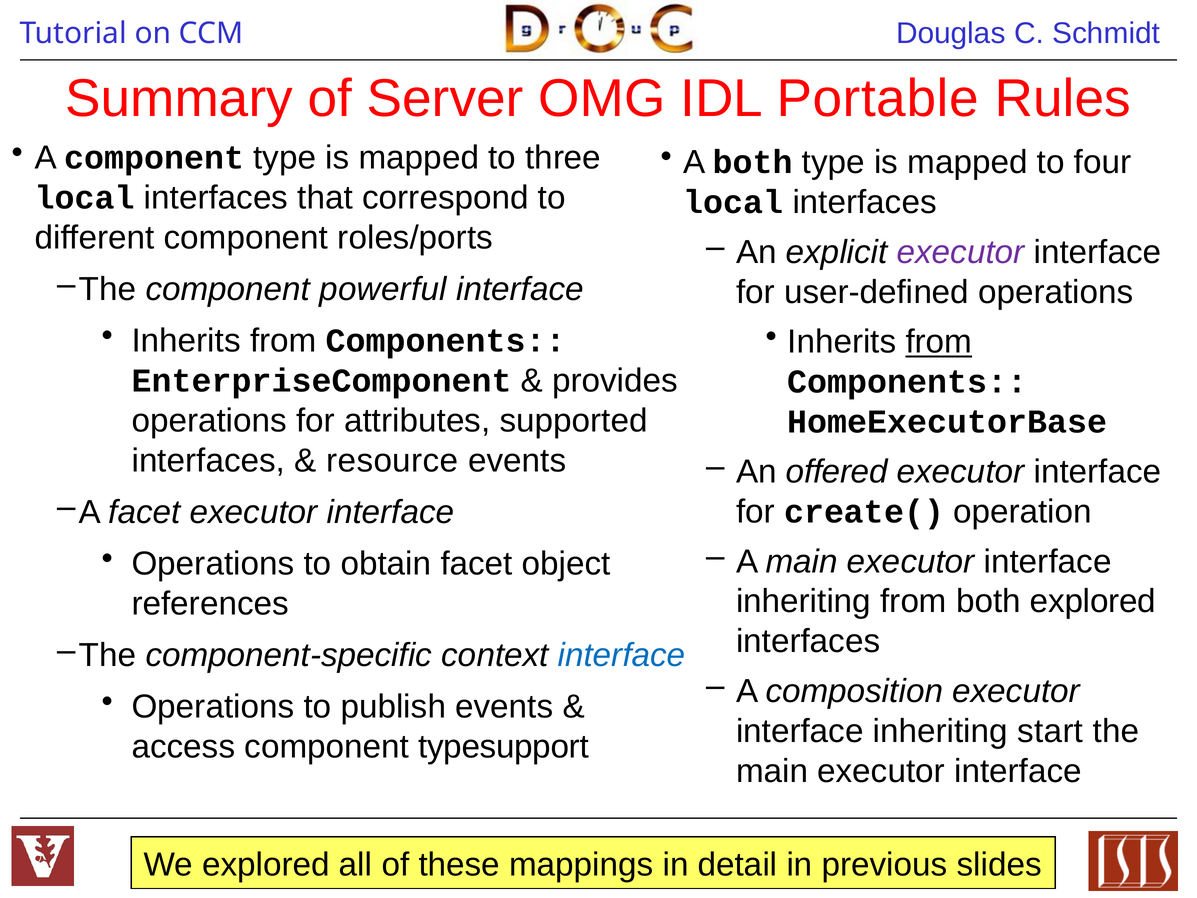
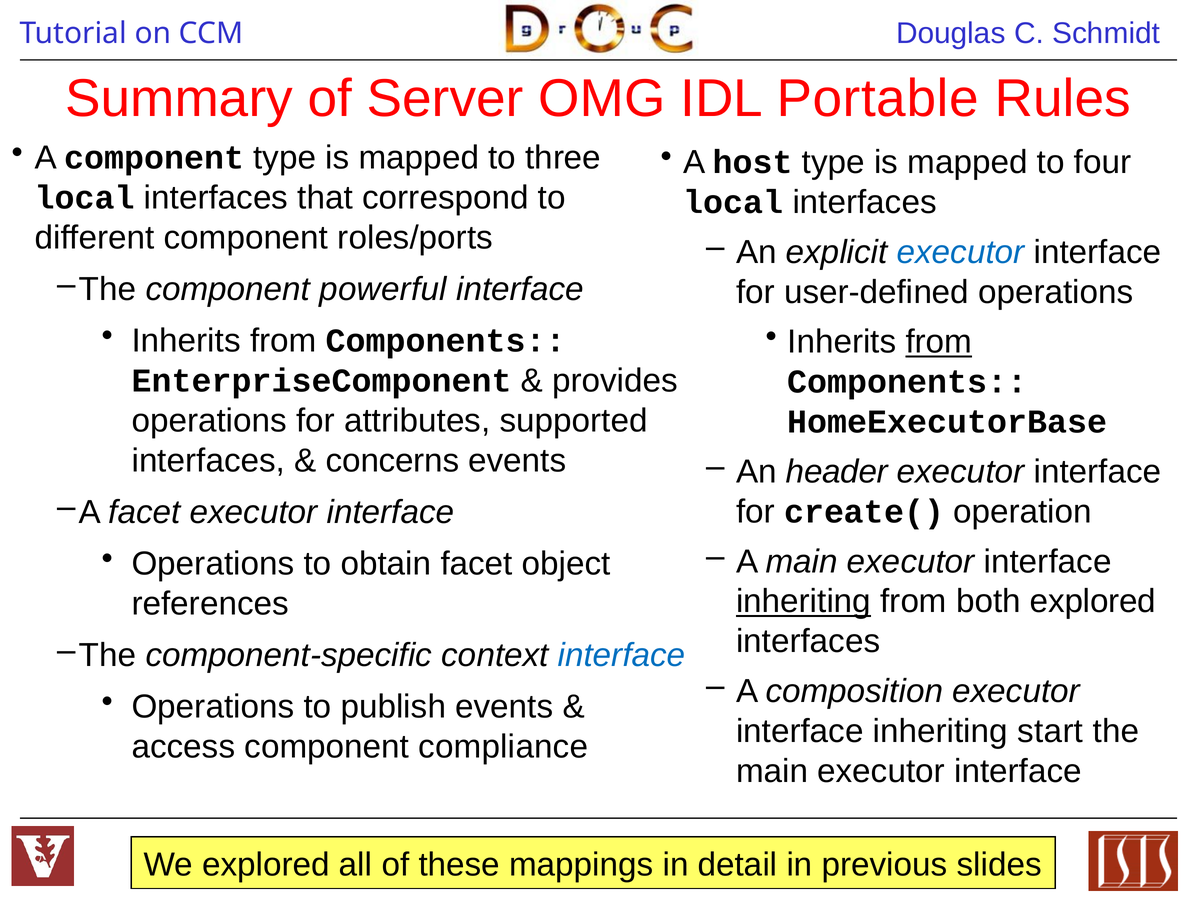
A both: both -> host
executor at (961, 252) colour: purple -> blue
resource: resource -> concerns
offered: offered -> header
inheriting at (803, 601) underline: none -> present
typesupport: typesupport -> compliance
